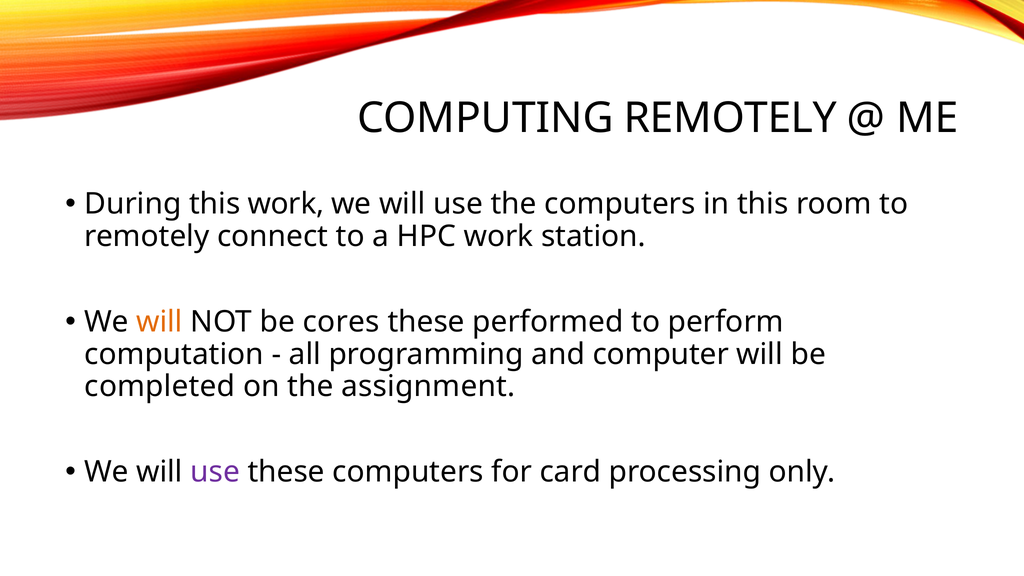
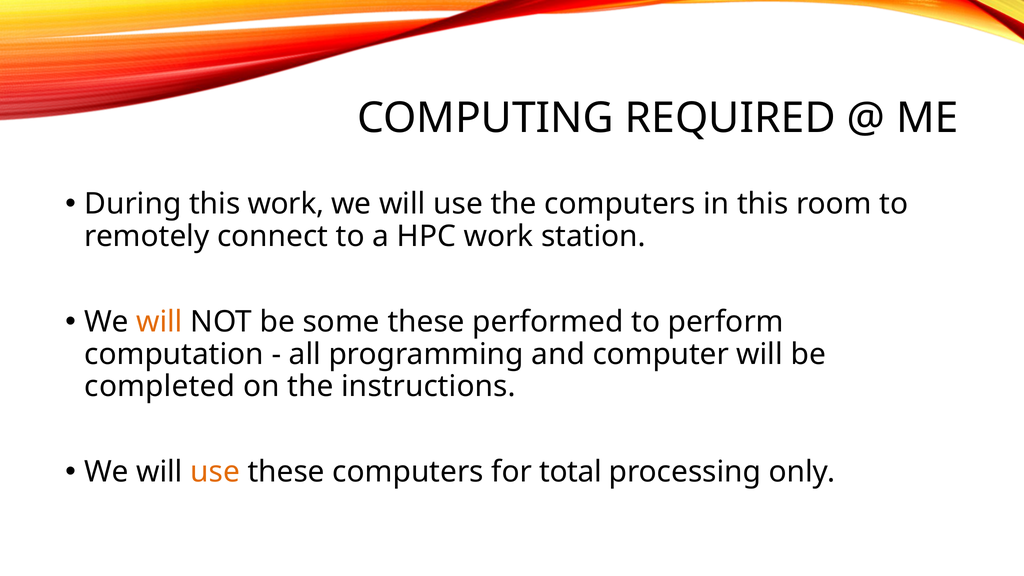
COMPUTING REMOTELY: REMOTELY -> REQUIRED
cores: cores -> some
assignment: assignment -> instructions
use at (215, 472) colour: purple -> orange
card: card -> total
